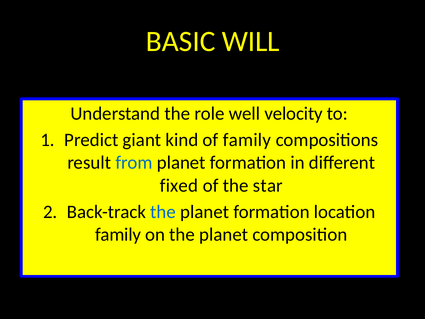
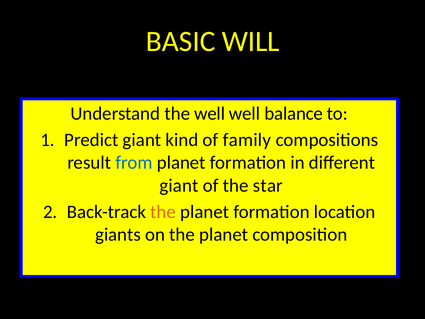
the role: role -> well
velocity: velocity -> balance
fixed at (179, 185): fixed -> giant
the at (163, 212) colour: blue -> orange
family at (118, 234): family -> giants
